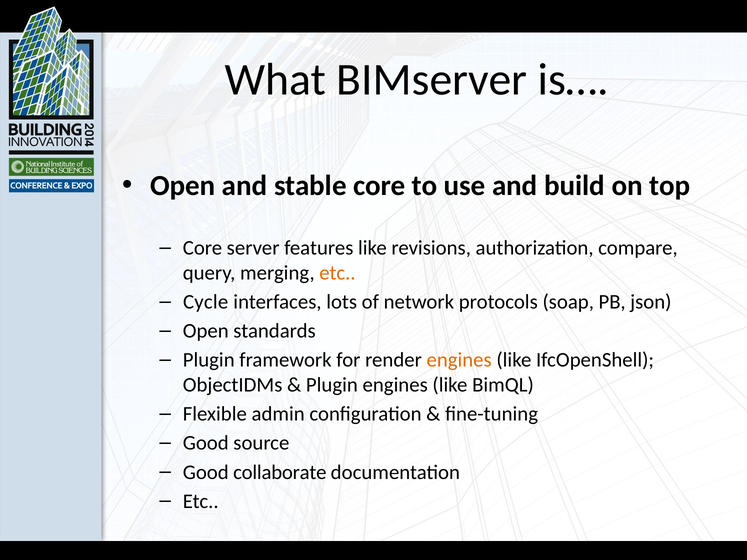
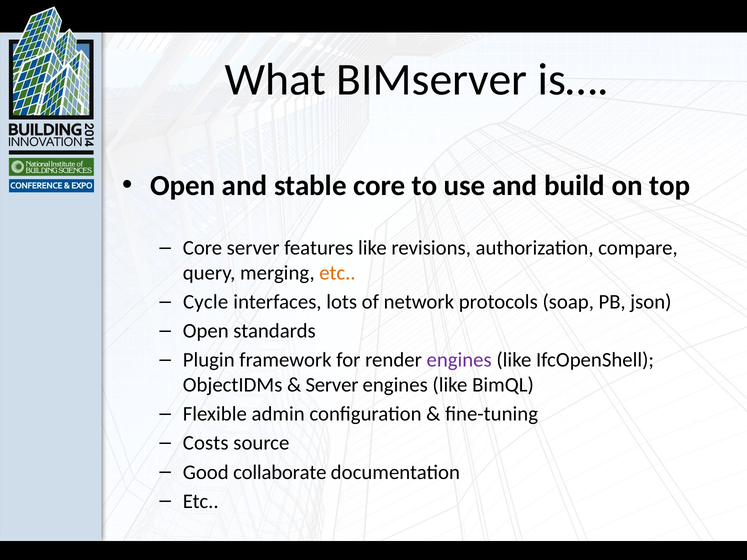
engines at (459, 360) colour: orange -> purple
Plugin at (332, 385): Plugin -> Server
Good at (206, 443): Good -> Costs
